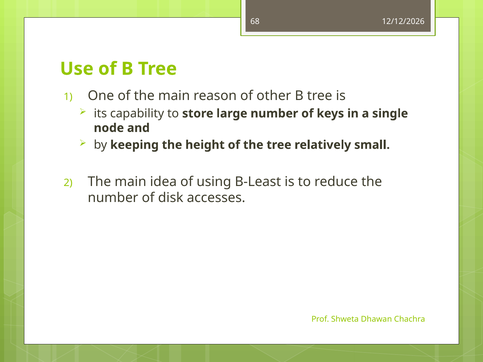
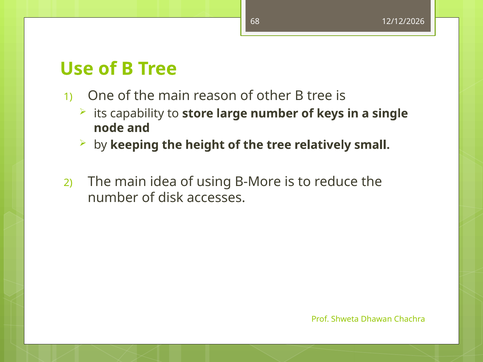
B-Least: B-Least -> B-More
